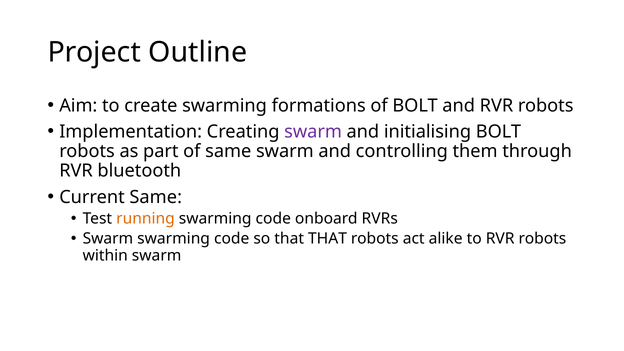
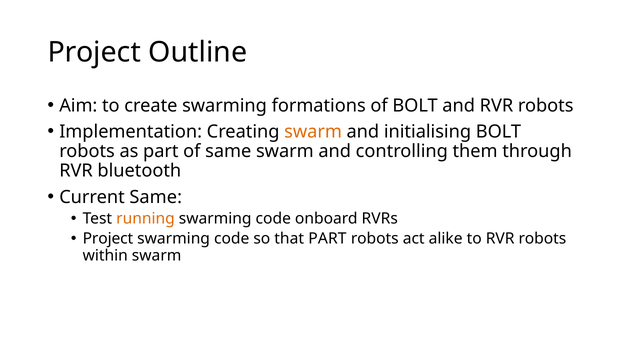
swarm at (313, 132) colour: purple -> orange
Swarm at (108, 239): Swarm -> Project
that THAT: THAT -> PART
